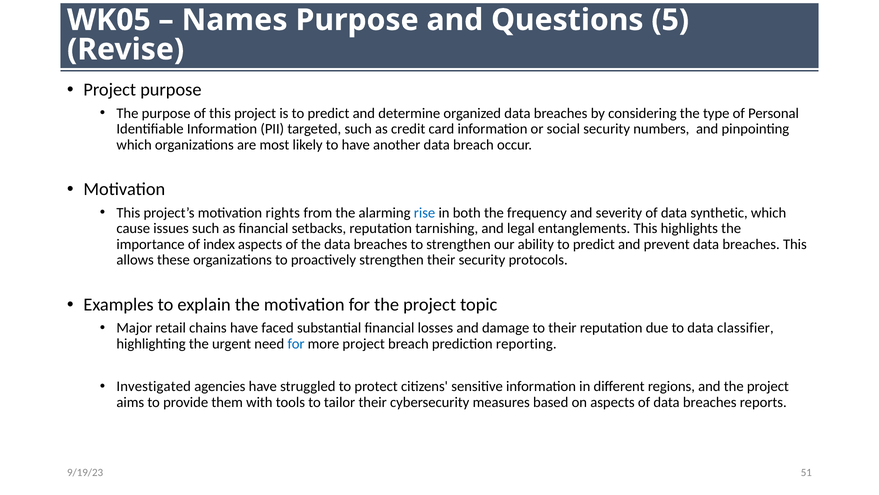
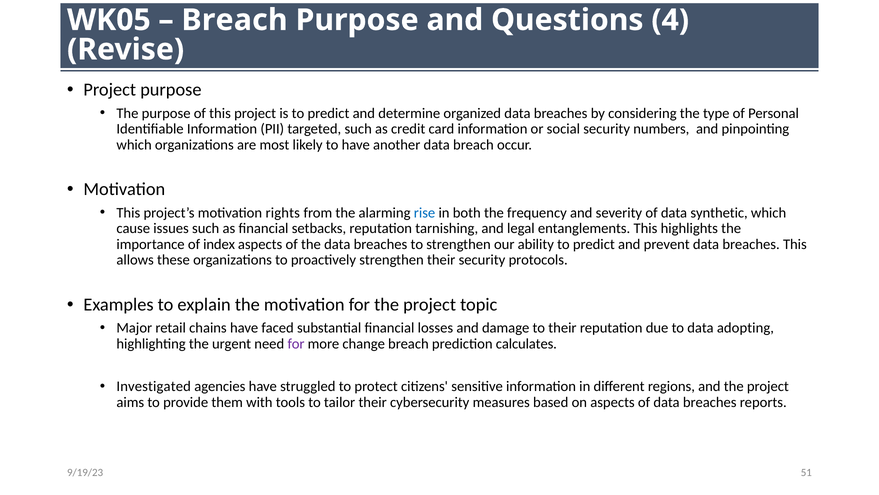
Names at (235, 20): Names -> Breach
5: 5 -> 4
classifier: classifier -> adopting
for at (296, 343) colour: blue -> purple
more project: project -> change
reporting: reporting -> calculates
